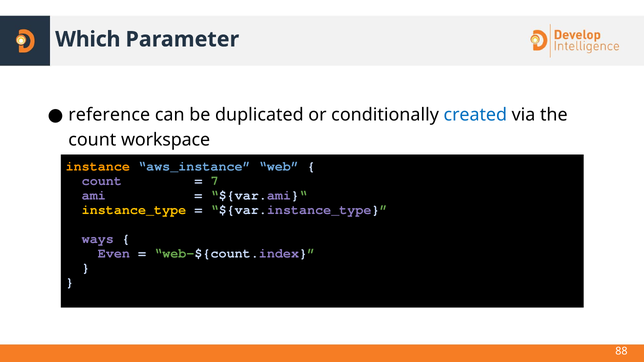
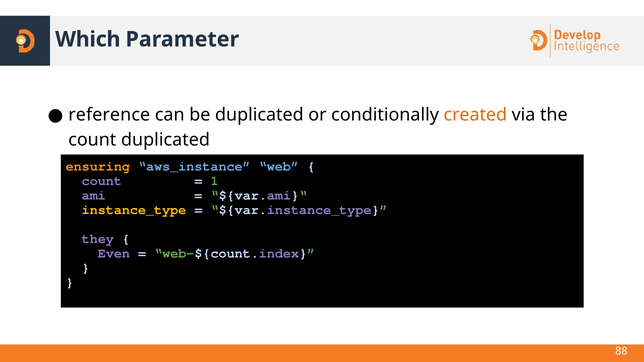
created colour: blue -> orange
count workspace: workspace -> duplicated
instance: instance -> ensuring
7: 7 -> 1
ways: ways -> they
